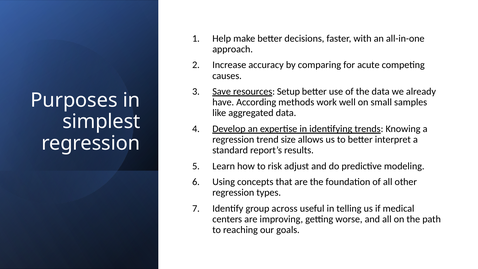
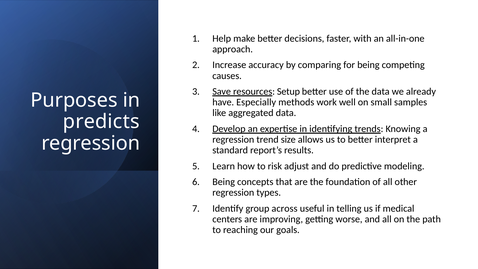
for acute: acute -> being
According: According -> Especially
simplest: simplest -> predicts
Using at (224, 182): Using -> Being
